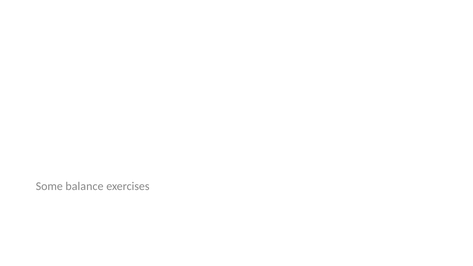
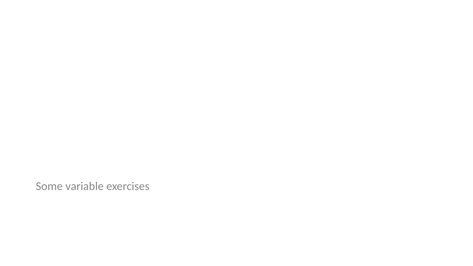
balance: balance -> variable
